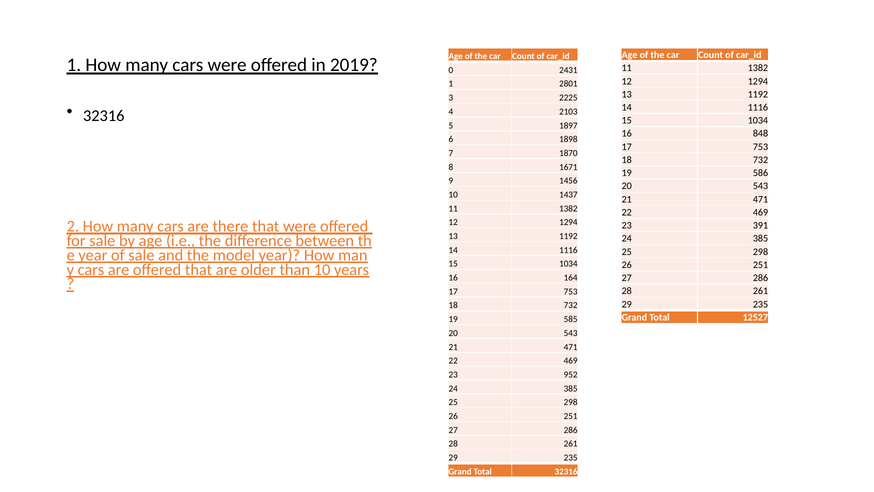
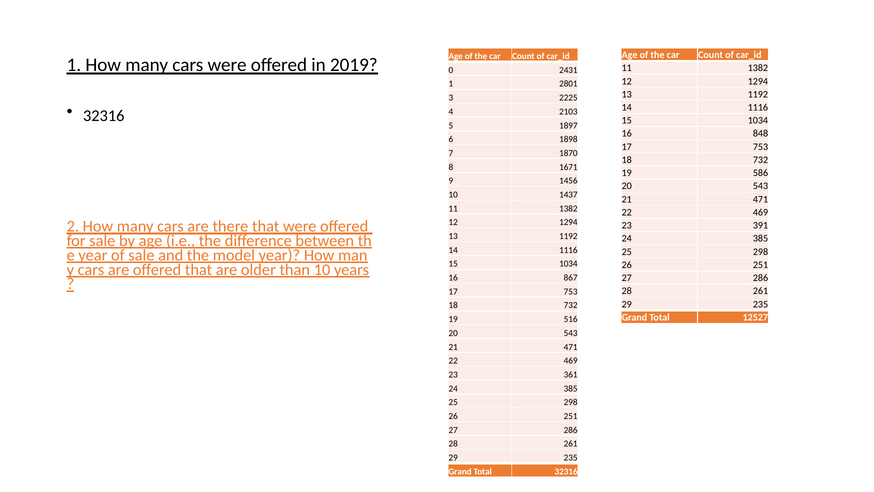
164: 164 -> 867
585: 585 -> 516
952: 952 -> 361
